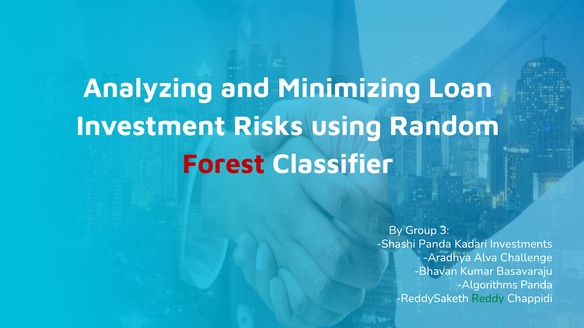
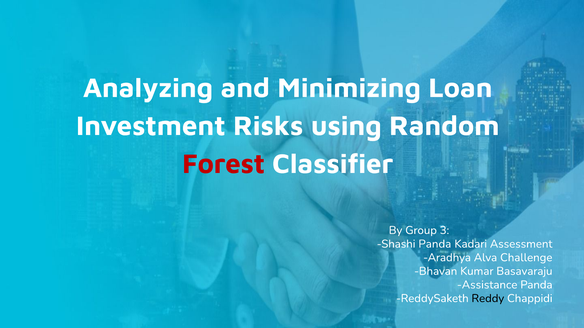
Investments: Investments -> Assessment
Algorithms: Algorithms -> Assistance
Reddy colour: green -> black
